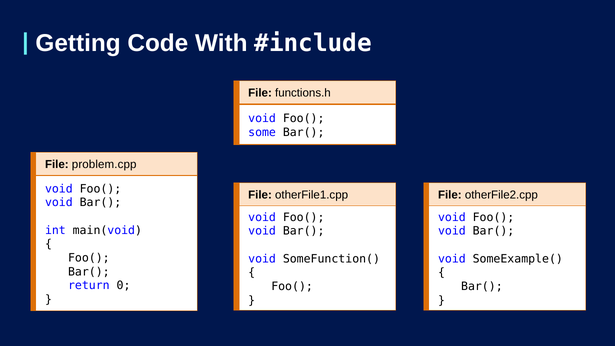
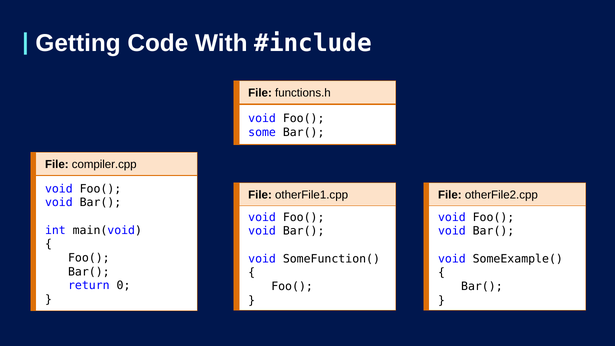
problem.cpp: problem.cpp -> compiler.cpp
